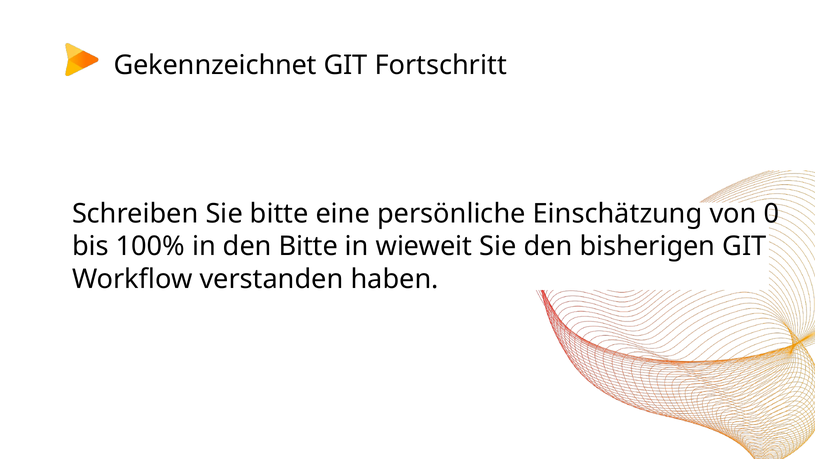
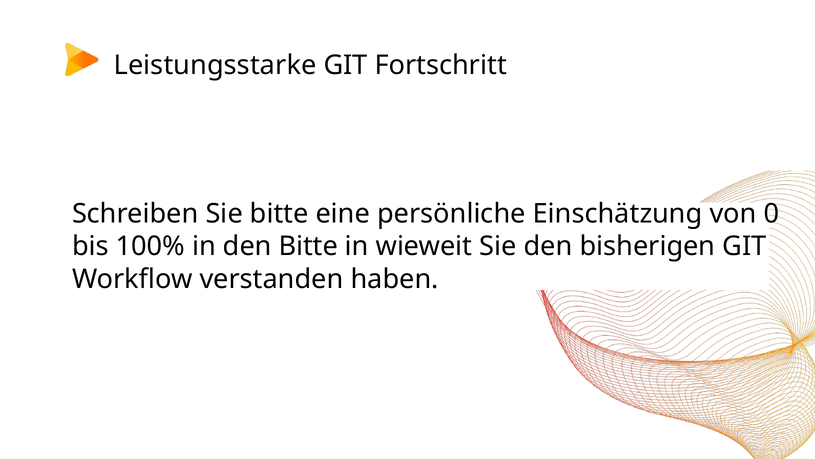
Gekennzeichnet: Gekennzeichnet -> Leistungsstarke
